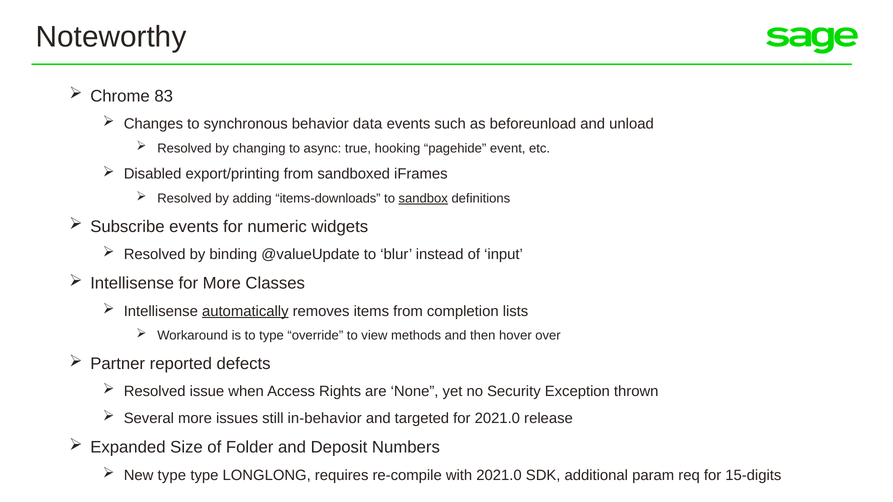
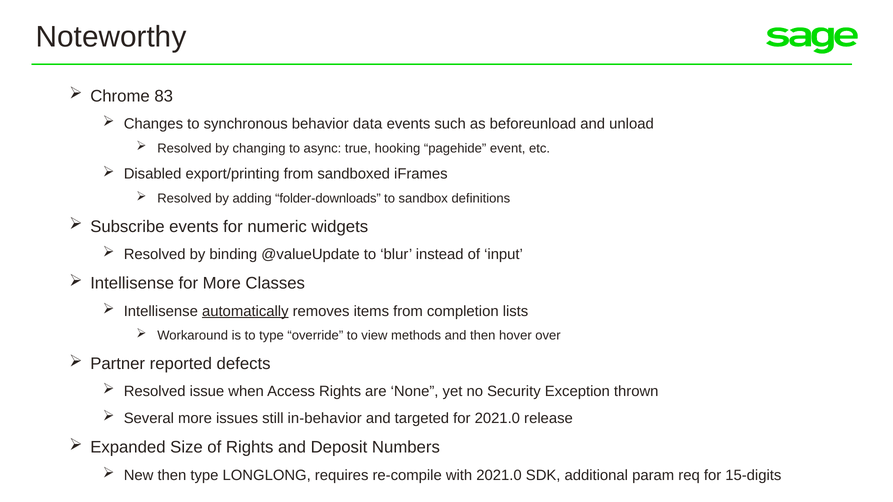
items-downloads: items-downloads -> folder-downloads
sandbox underline: present -> none
of Folder: Folder -> Rights
New type: type -> then
